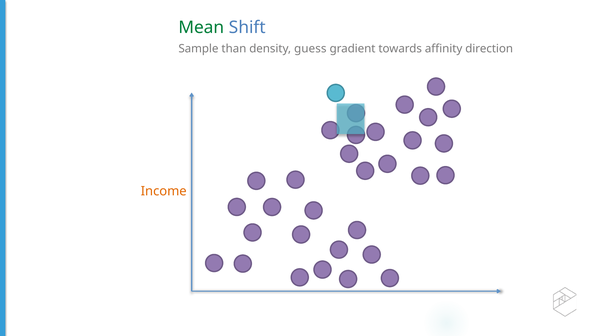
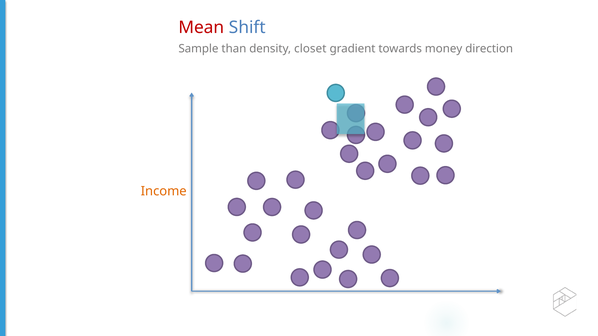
Mean colour: green -> red
guess: guess -> closet
aﬃnity: aﬃnity -> money
